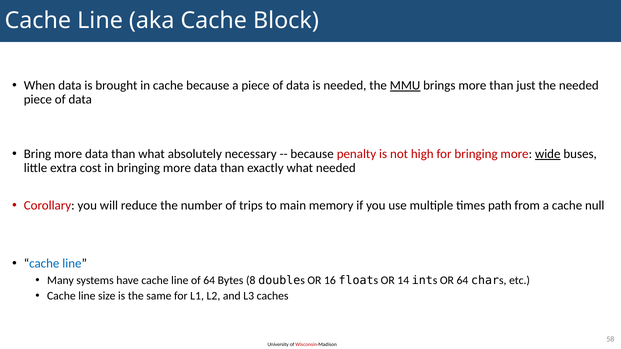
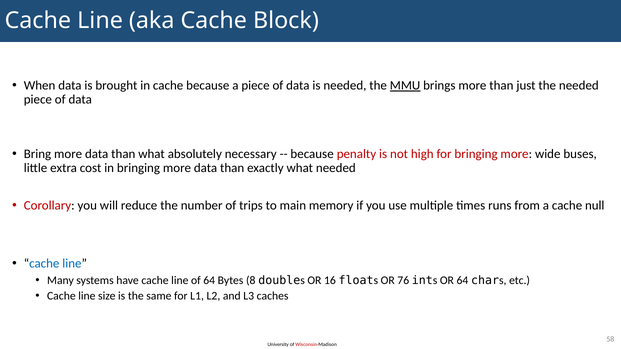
wide underline: present -> none
path: path -> runs
14: 14 -> 76
